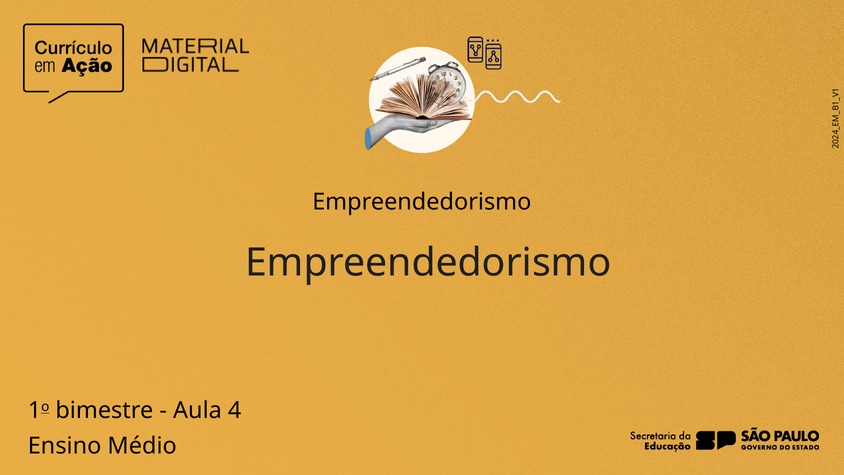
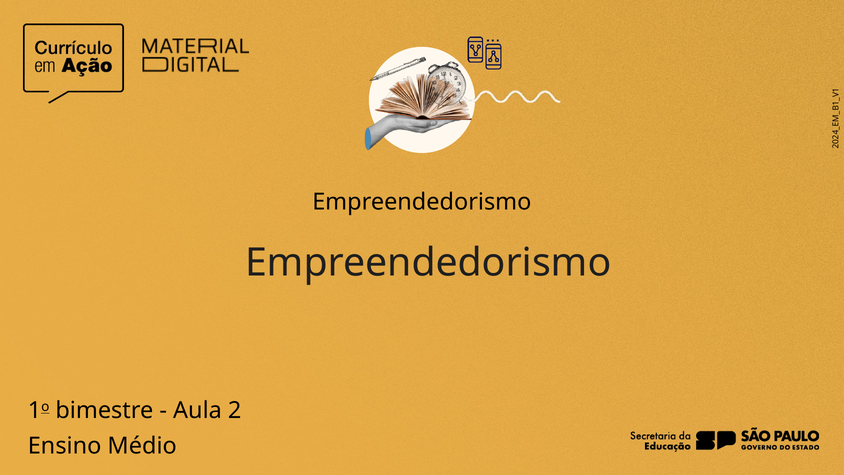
Aula 4: 4 -> 2
